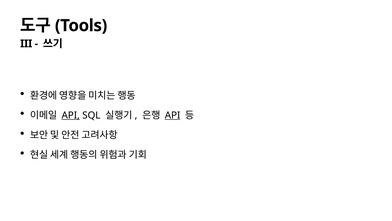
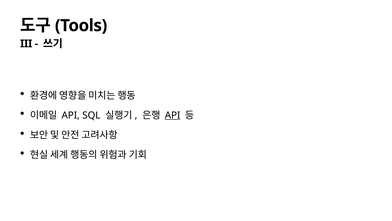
API at (71, 115) underline: present -> none
